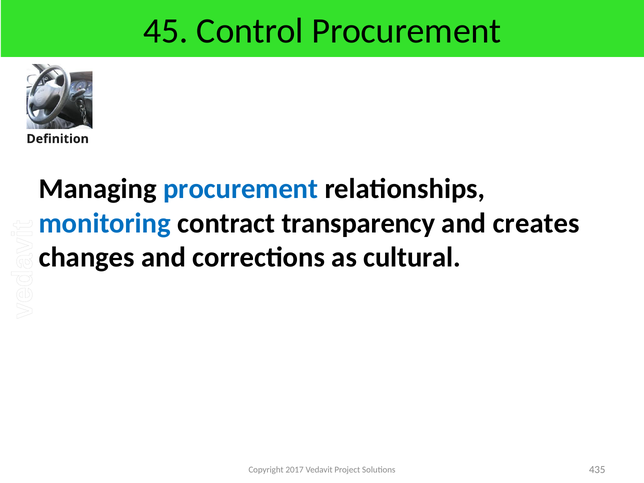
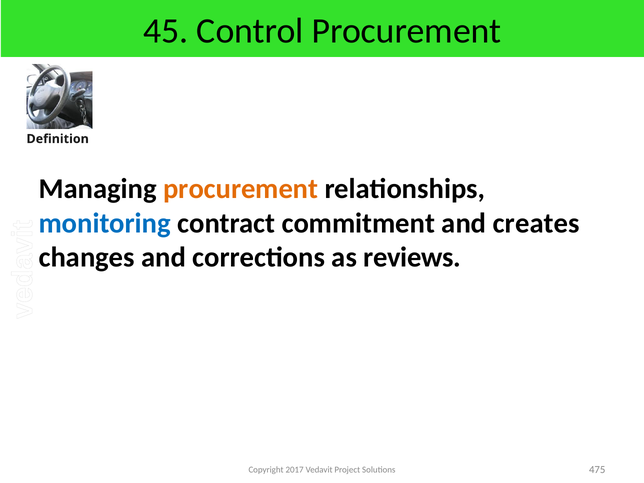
procurement at (241, 189) colour: blue -> orange
transparency: transparency -> commitment
cultural: cultural -> reviews
435: 435 -> 475
